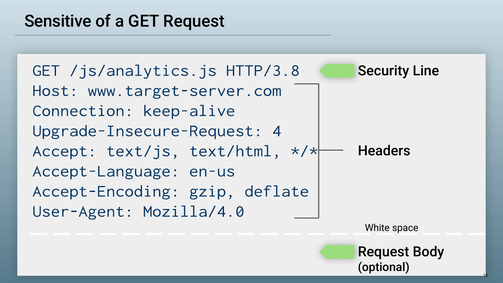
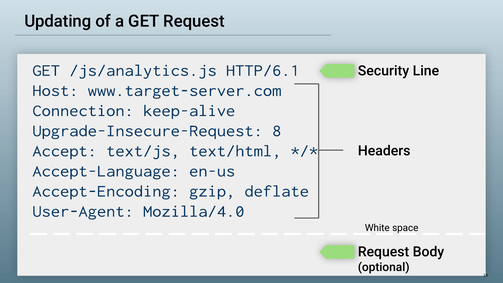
Sensitive: Sensitive -> Updating
HTTP/3.8: HTTP/3.8 -> HTTP/6.1
4: 4 -> 8
